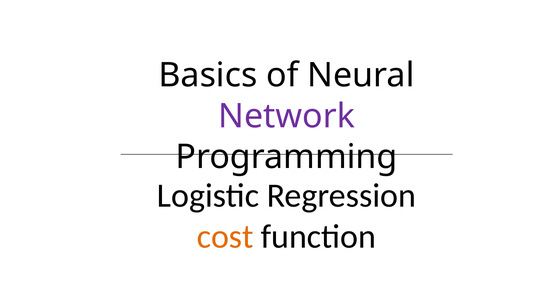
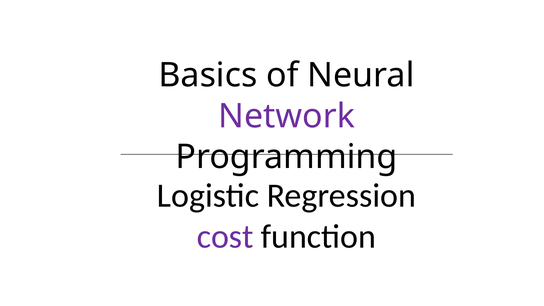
cost colour: orange -> purple
